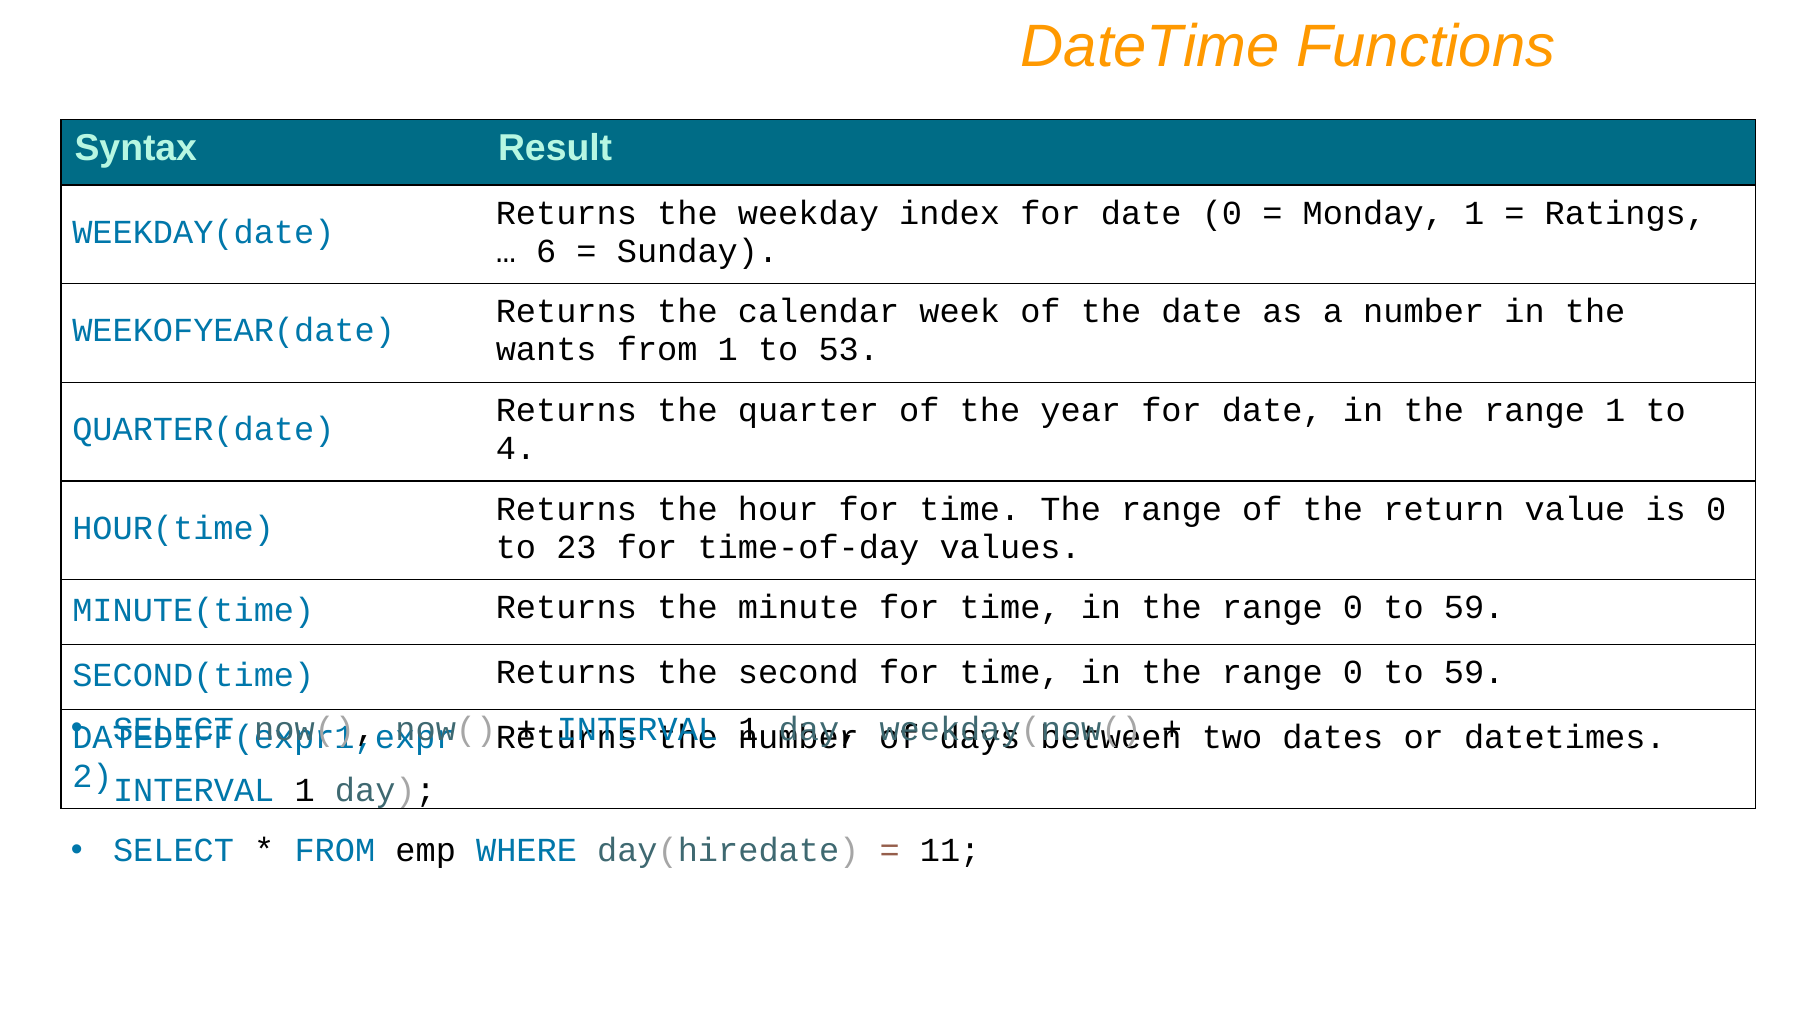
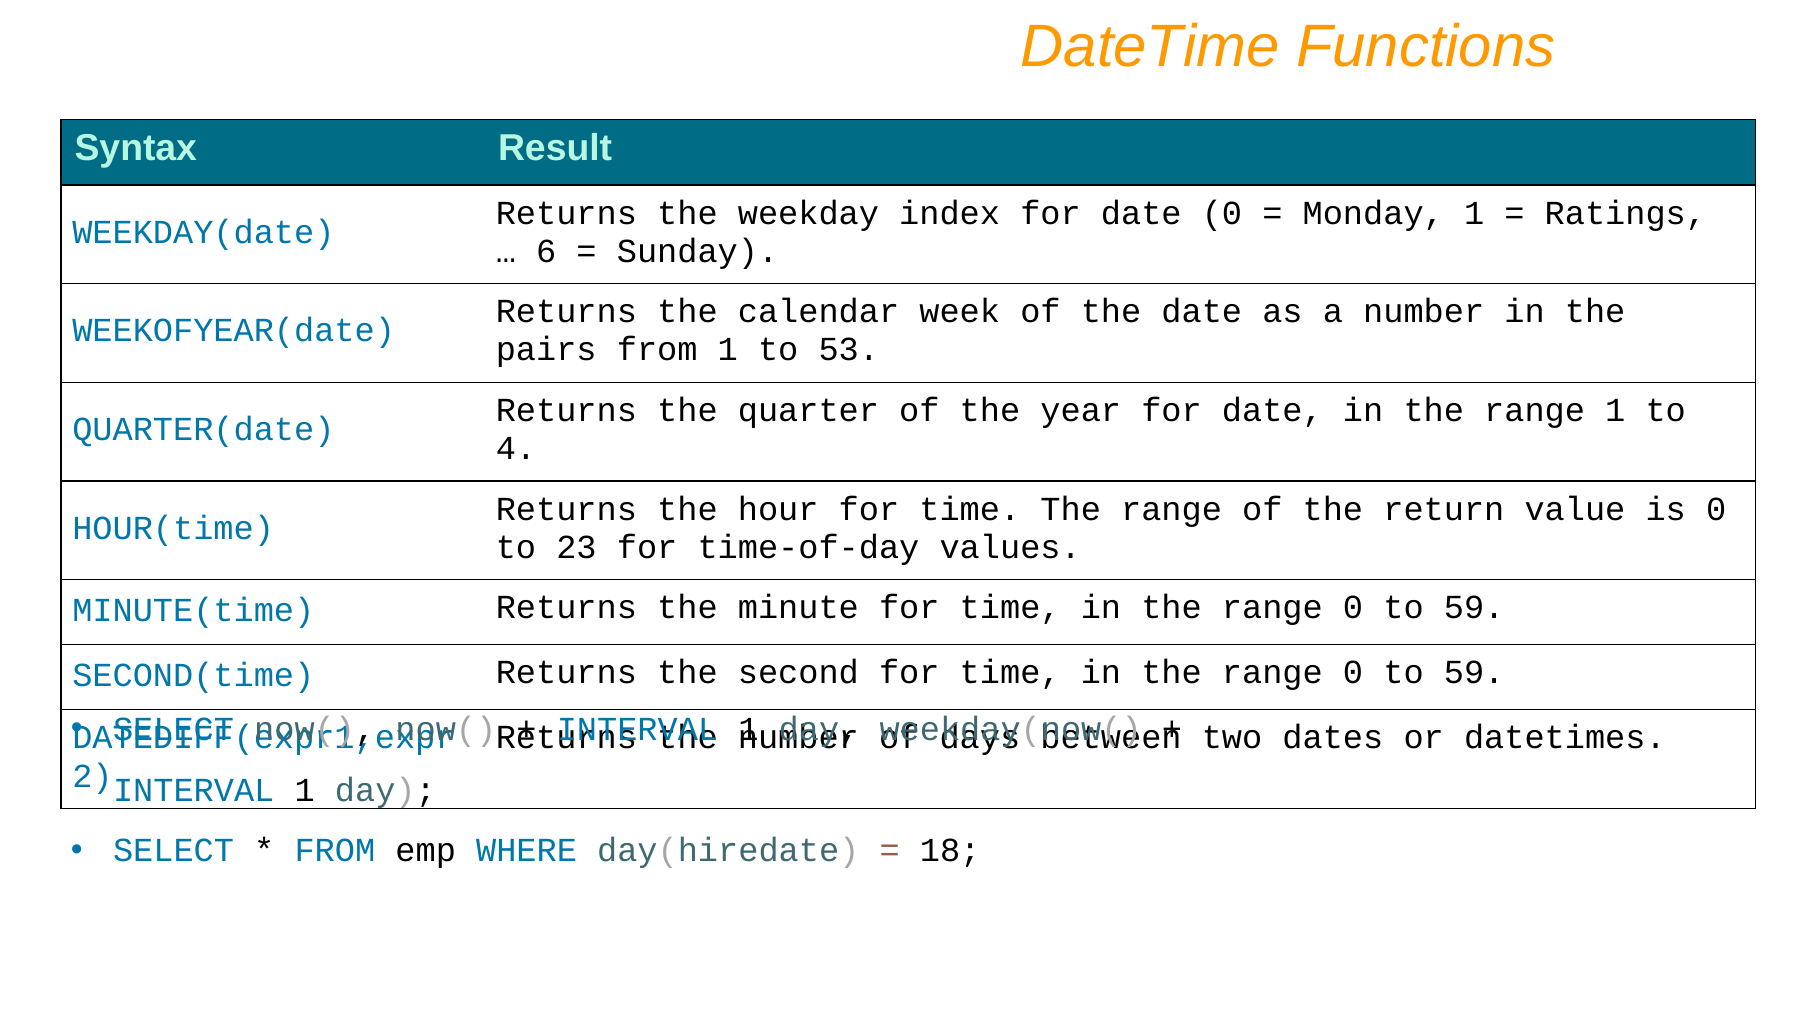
wants: wants -> pairs
11: 11 -> 18
